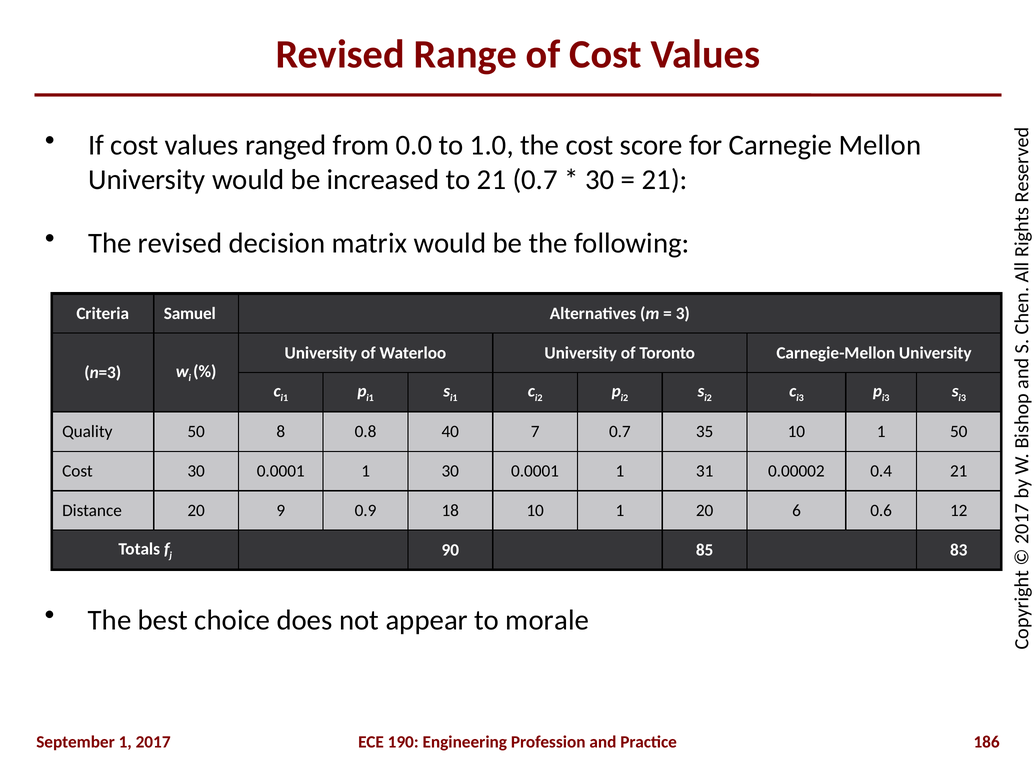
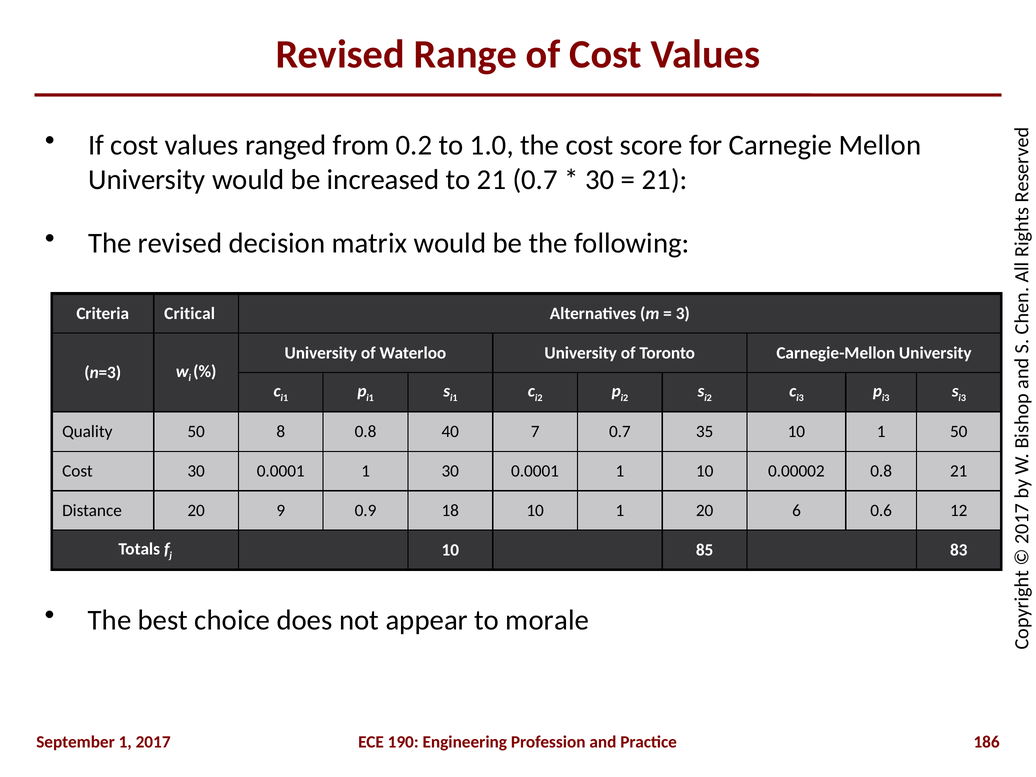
0.0: 0.0 -> 0.2
Samuel: Samuel -> Critical
1 31: 31 -> 10
0.00002 0.4: 0.4 -> 0.8
90 at (450, 550): 90 -> 10
